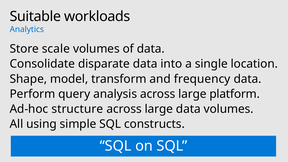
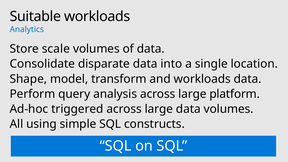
and frequency: frequency -> workloads
structure: structure -> triggered
